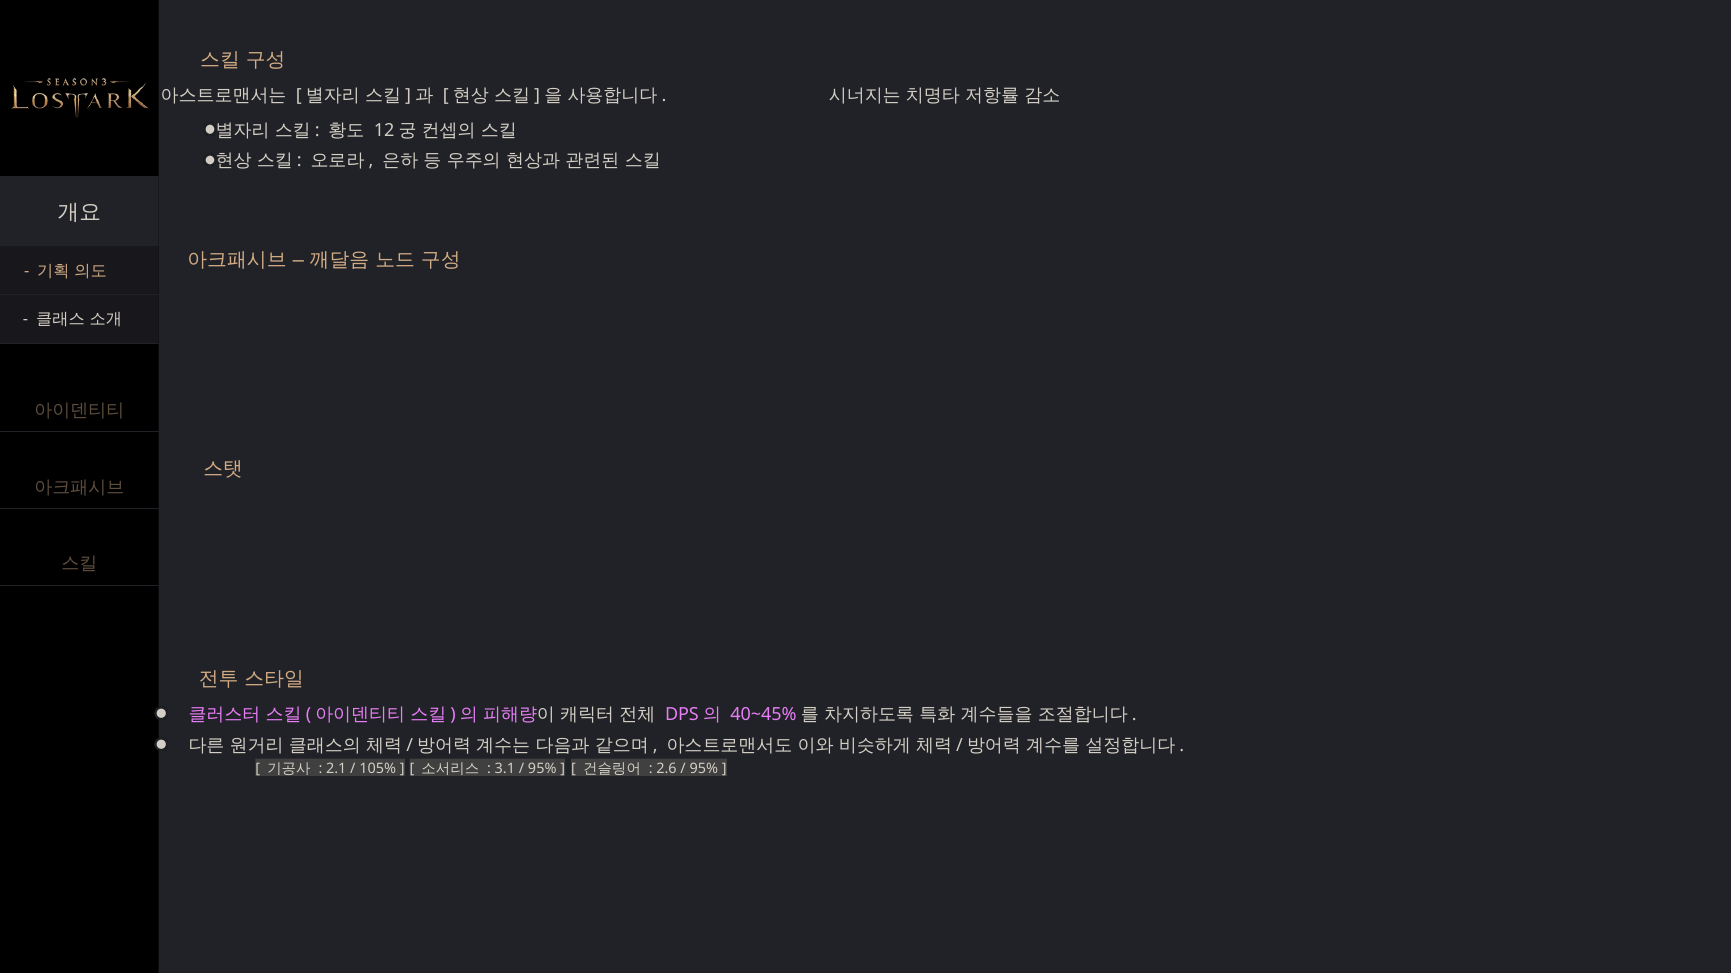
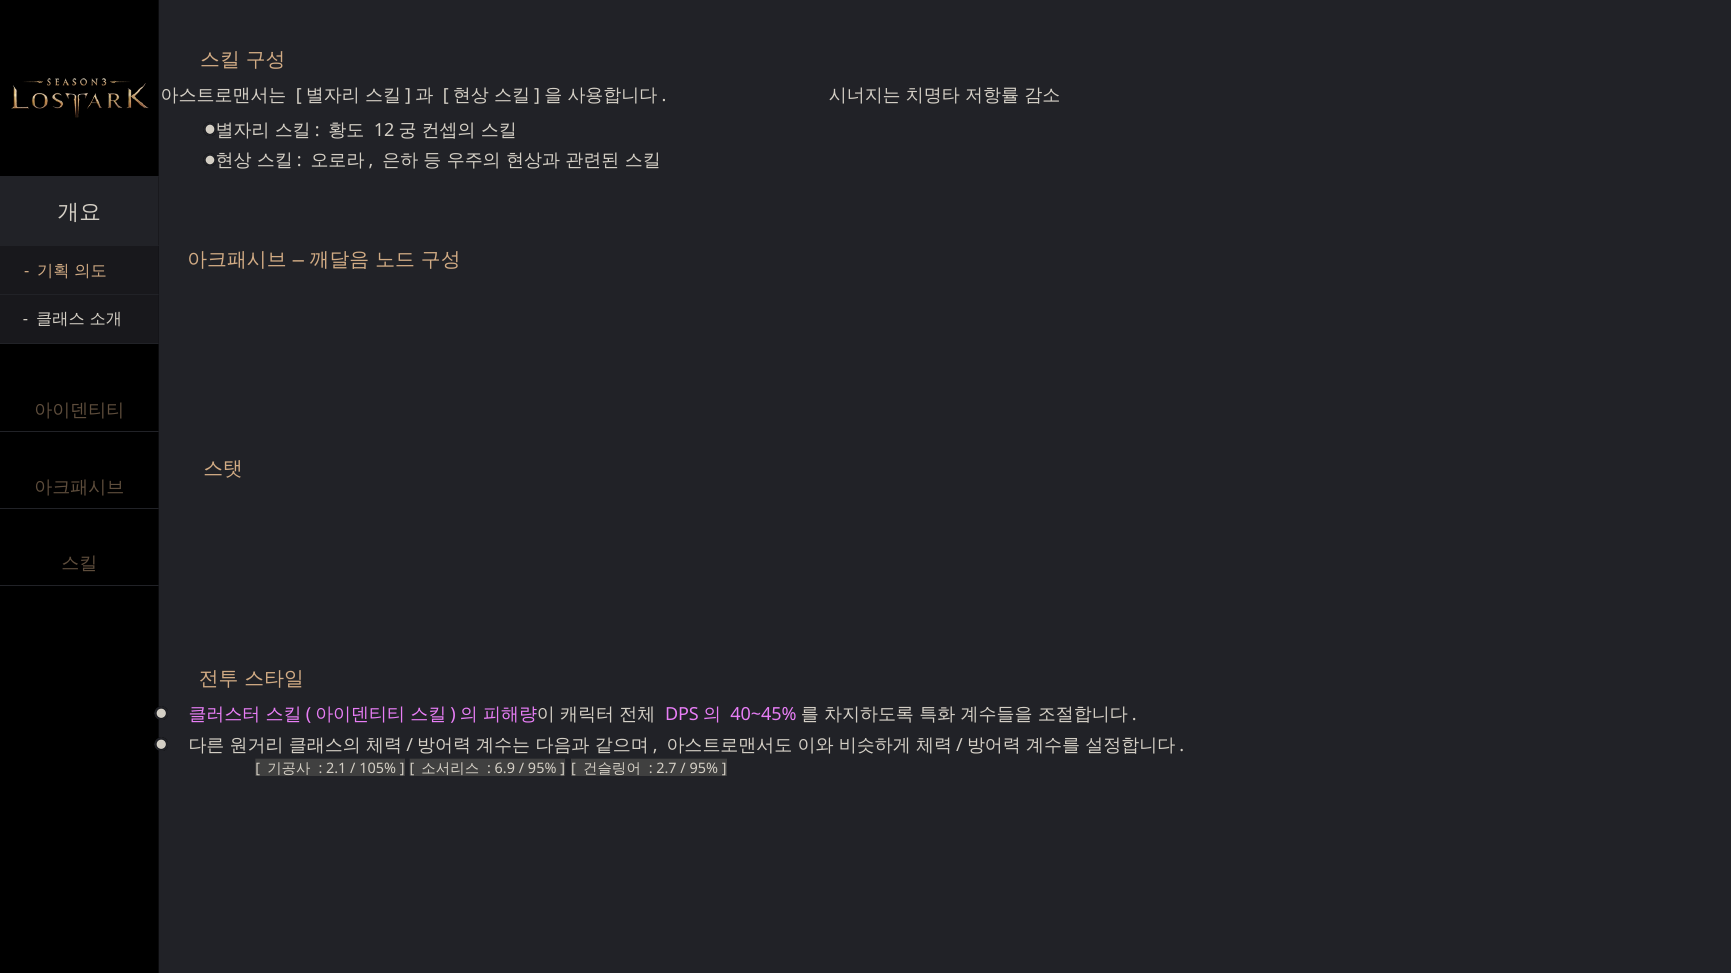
3.1: 3.1 -> 6.9
2.6: 2.6 -> 2.7
